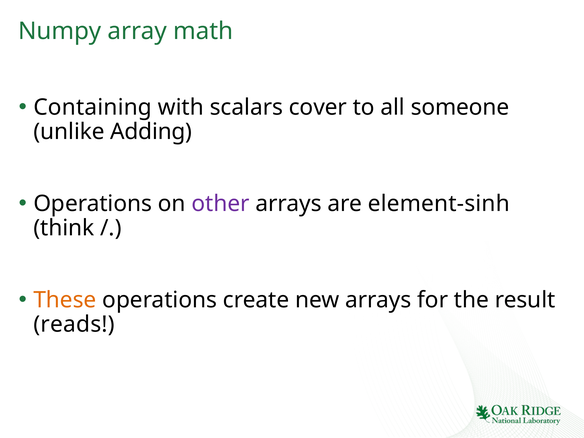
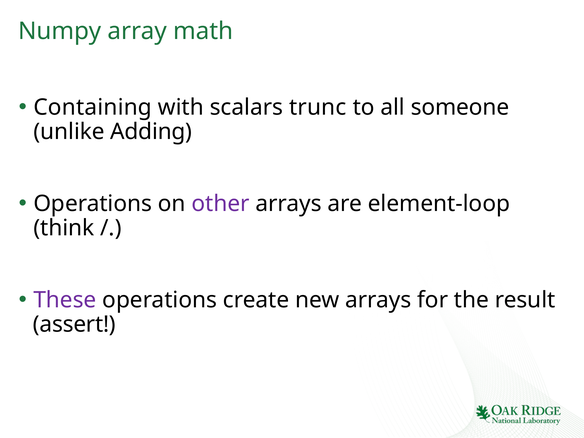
cover: cover -> trunc
element-sinh: element-sinh -> element-loop
These colour: orange -> purple
reads: reads -> assert
